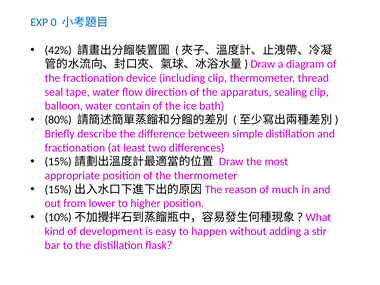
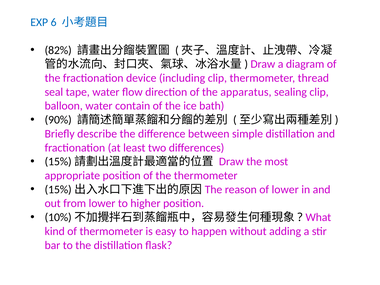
0: 0 -> 6
42%: 42% -> 82%
80%: 80% -> 90%
of much: much -> lower
of development: development -> thermometer
